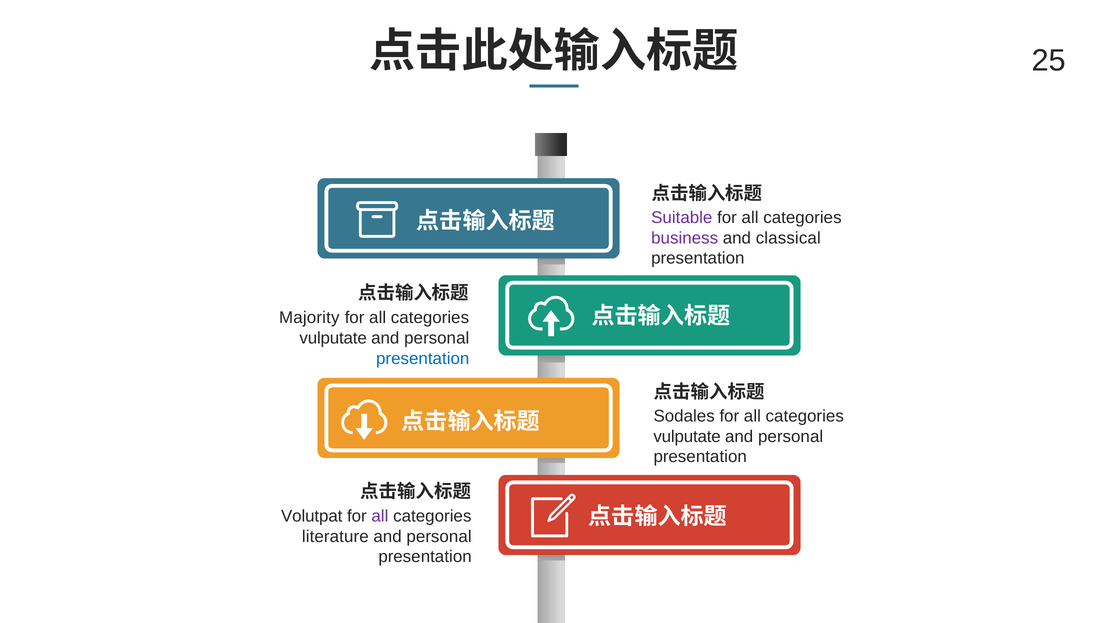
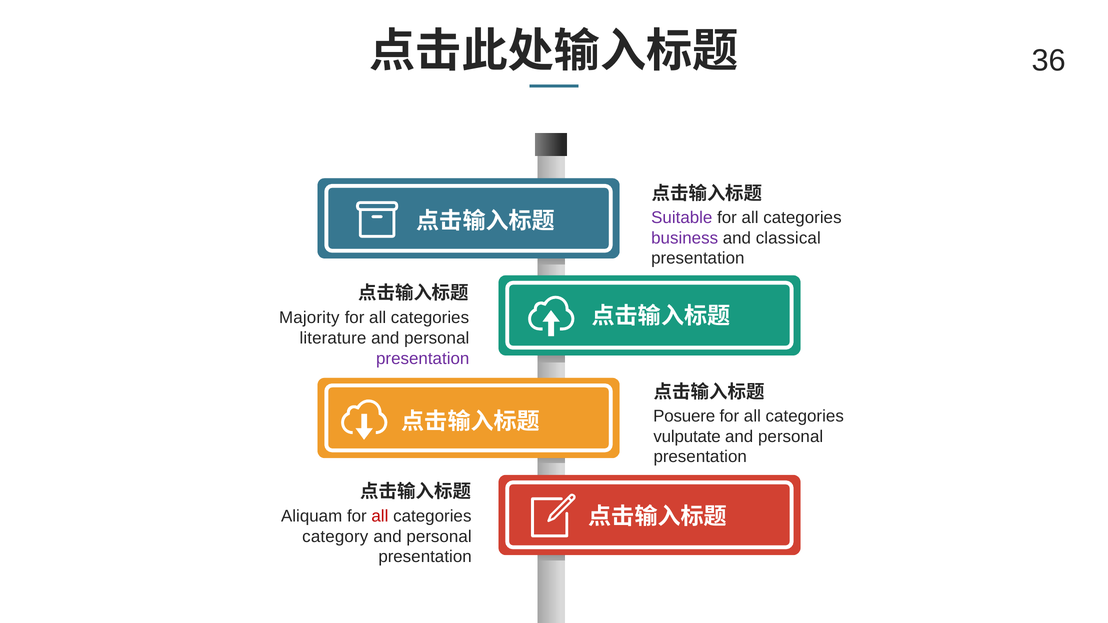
25: 25 -> 36
vulputate at (333, 338): vulputate -> literature
presentation at (423, 359) colour: blue -> purple
Sodales: Sodales -> Posuere
Volutpat: Volutpat -> Aliquam
all at (380, 516) colour: purple -> red
literature: literature -> category
